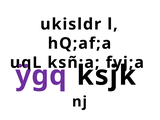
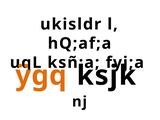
ÿgq colour: purple -> orange
